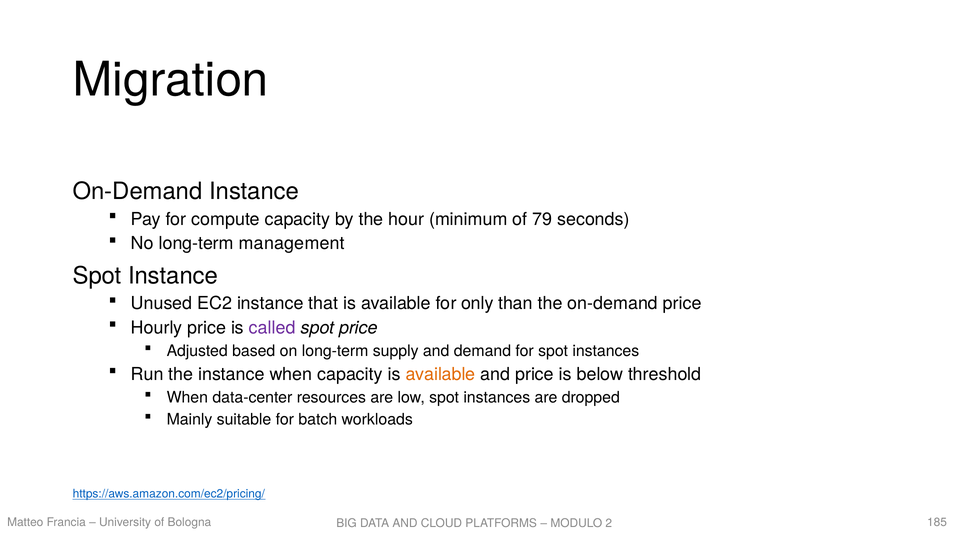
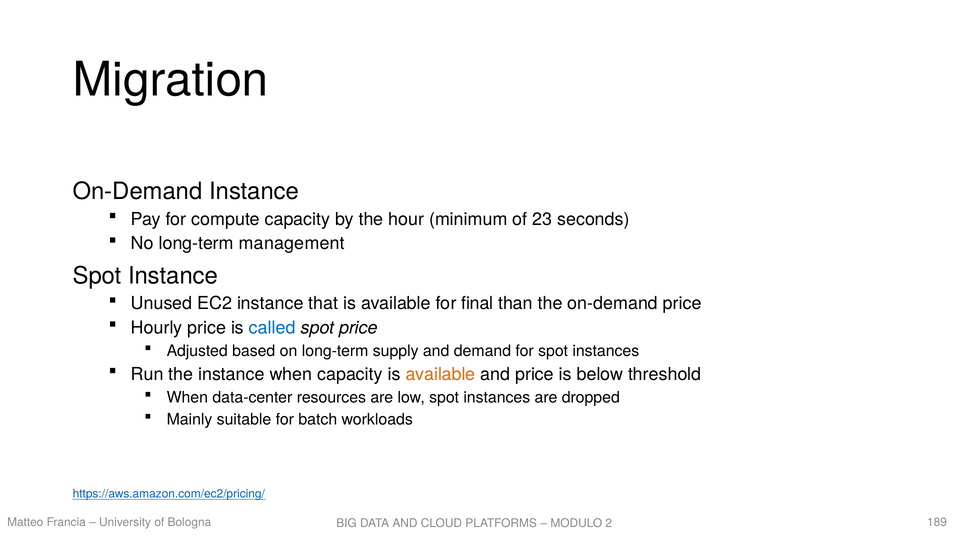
79: 79 -> 23
only: only -> final
called colour: purple -> blue
185: 185 -> 189
